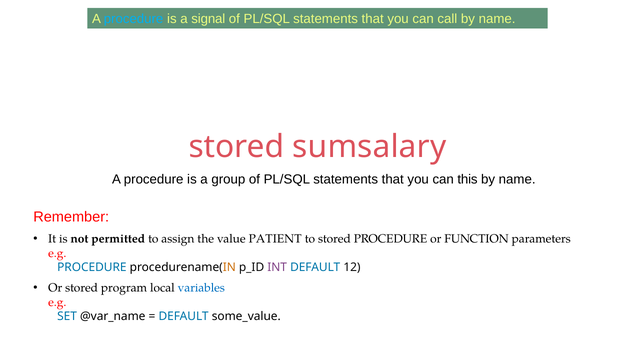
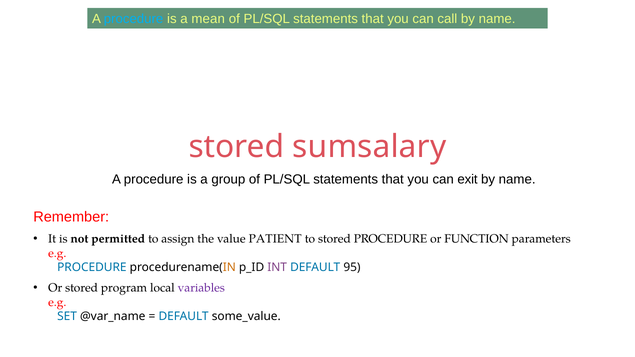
signal: signal -> mean
this: this -> exit
12: 12 -> 95
variables colour: blue -> purple
